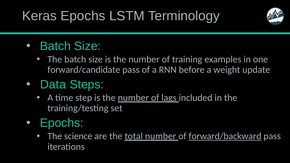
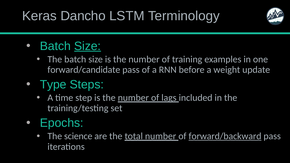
Keras Epochs: Epochs -> Dancho
Size at (88, 46) underline: none -> present
Data: Data -> Type
